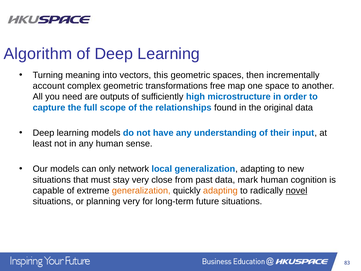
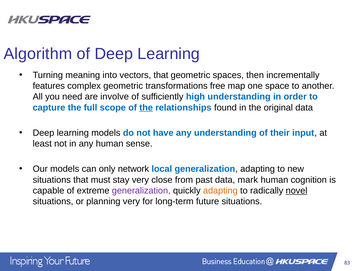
vectors this: this -> that
account: account -> features
outputs: outputs -> involve
high microstructure: microstructure -> understanding
the at (146, 107) underline: none -> present
generalization at (141, 190) colour: orange -> purple
